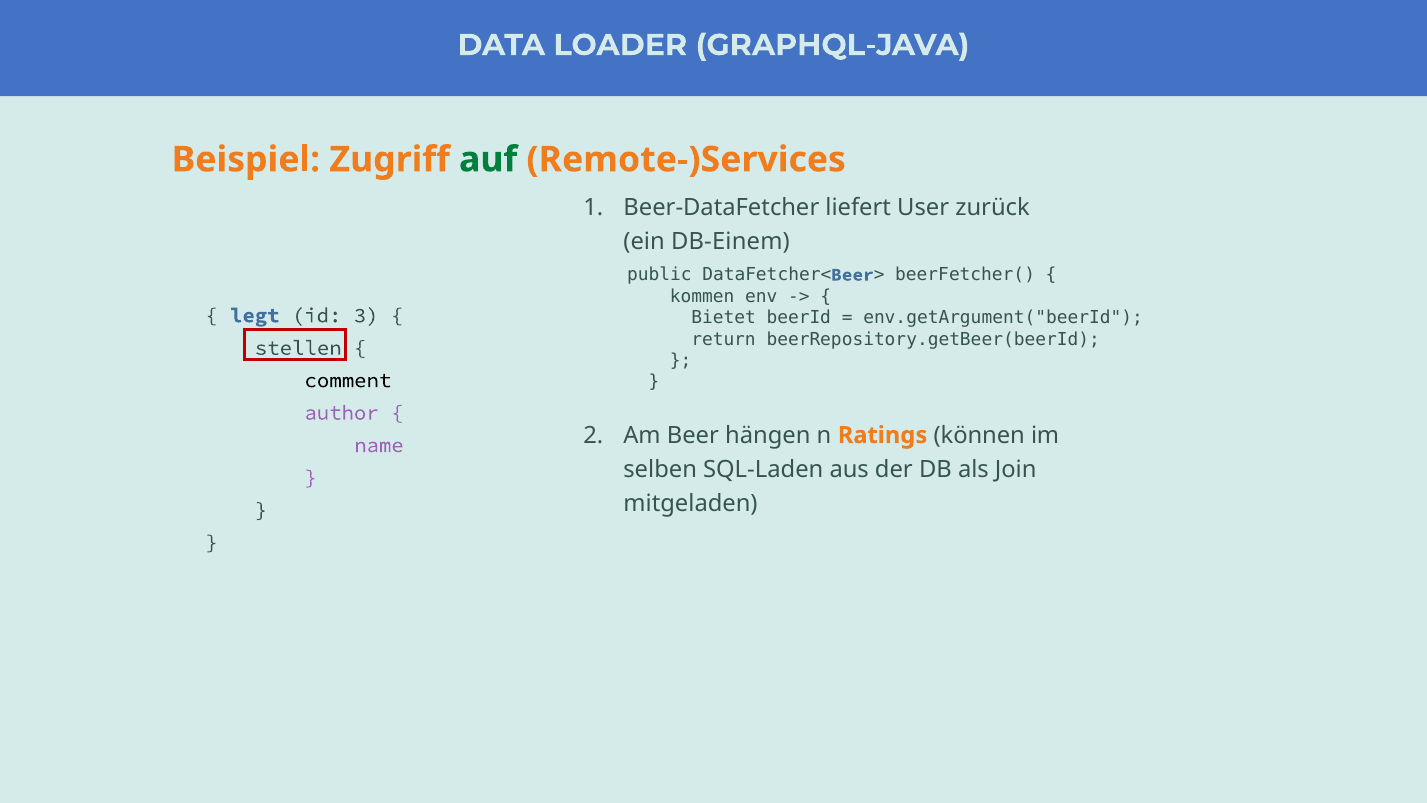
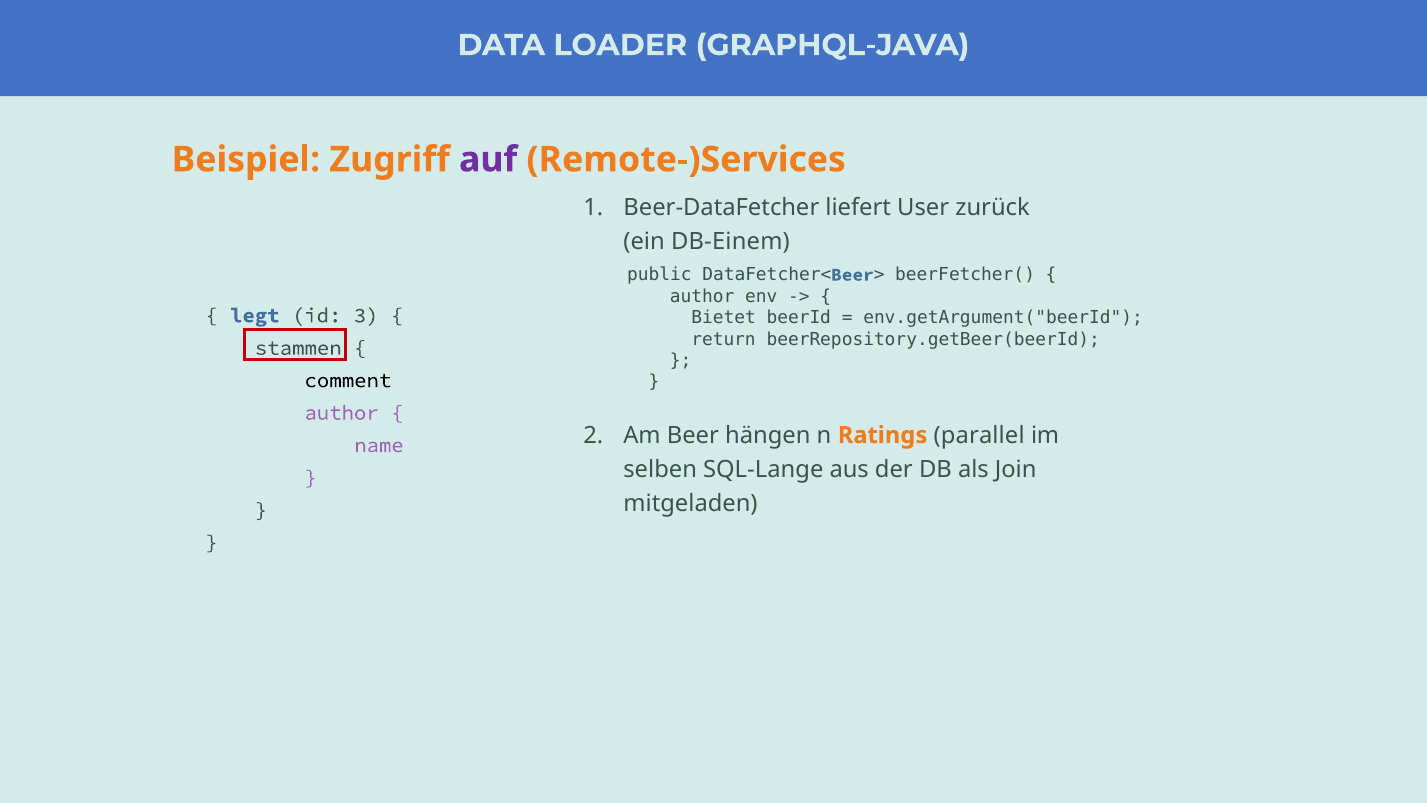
auf colour: green -> purple
kommen at (702, 296): kommen -> author
stellen: stellen -> stammen
können: können -> parallel
SQL-Laden: SQL-Laden -> SQL-Lange
